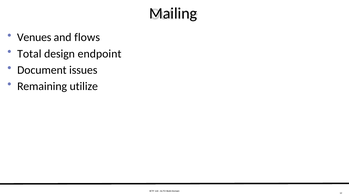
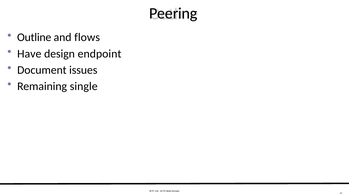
Mailing: Mailing -> Peering
Venues: Venues -> Outline
Total: Total -> Have
utilize: utilize -> single
